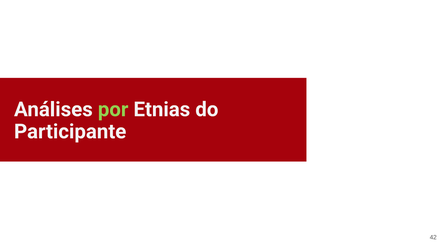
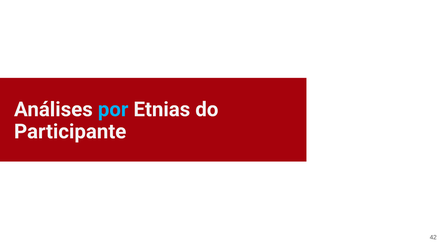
por colour: light green -> light blue
